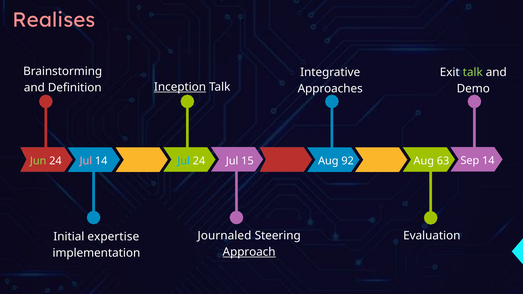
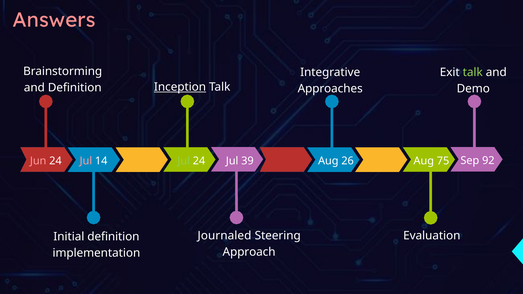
Realises: Realises -> Answers
Jun colour: light green -> pink
Jul at (184, 161) colour: light blue -> light green
15: 15 -> 39
92: 92 -> 26
63: 63 -> 75
Sep 14: 14 -> 92
Initial expertise: expertise -> definition
Approach underline: present -> none
